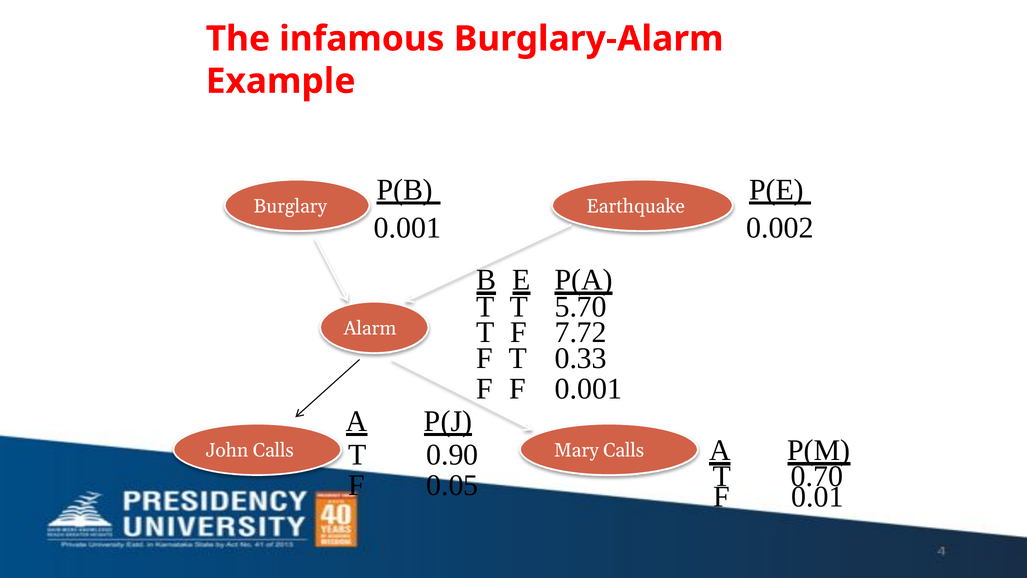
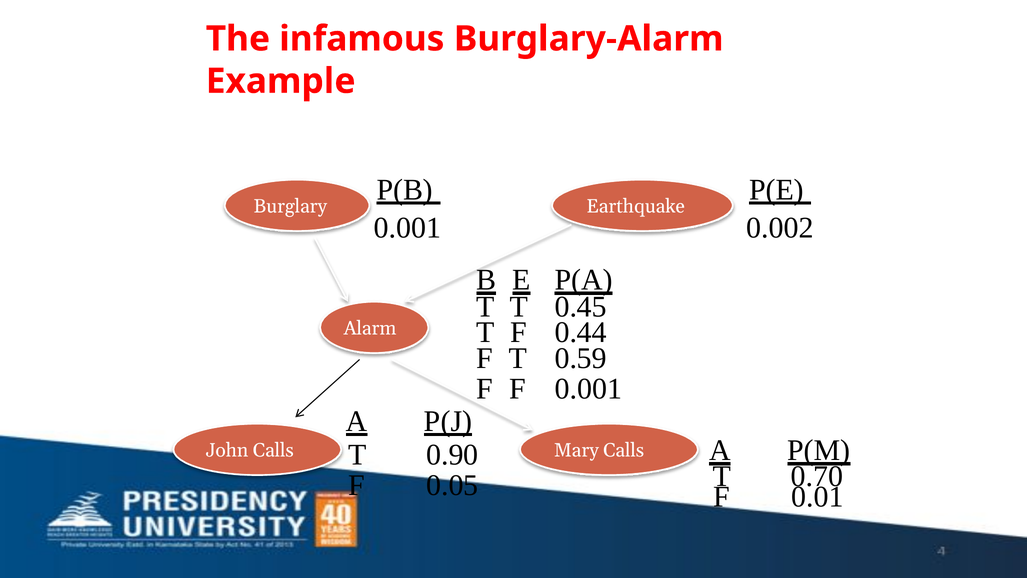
5.70: 5.70 -> 0.45
7.72: 7.72 -> 0.44
0.33: 0.33 -> 0.59
